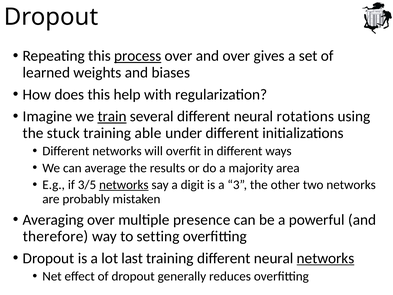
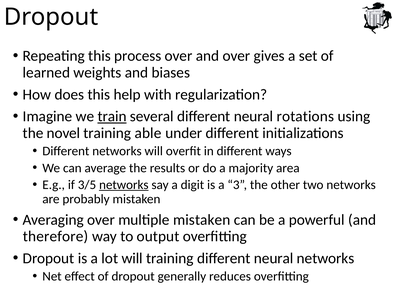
process underline: present -> none
stuck: stuck -> novel
multiple presence: presence -> mistaken
setting: setting -> output
lot last: last -> will
networks at (326, 258) underline: present -> none
